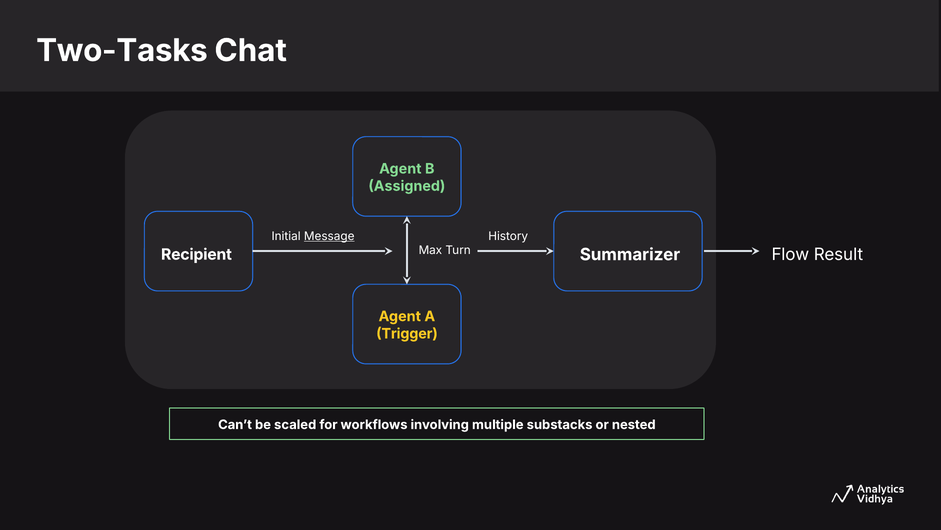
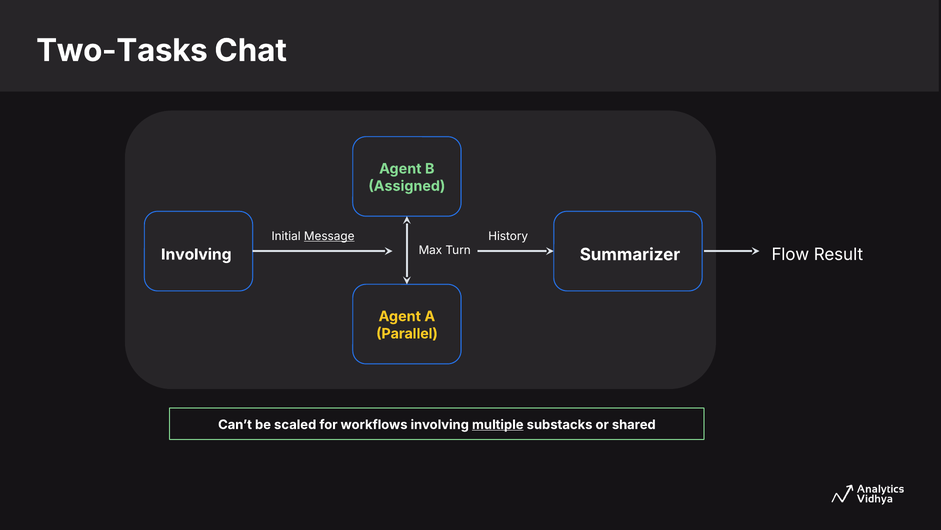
Recipient at (196, 254): Recipient -> Involving
Trigger: Trigger -> Parallel
multiple underline: none -> present
nested: nested -> shared
